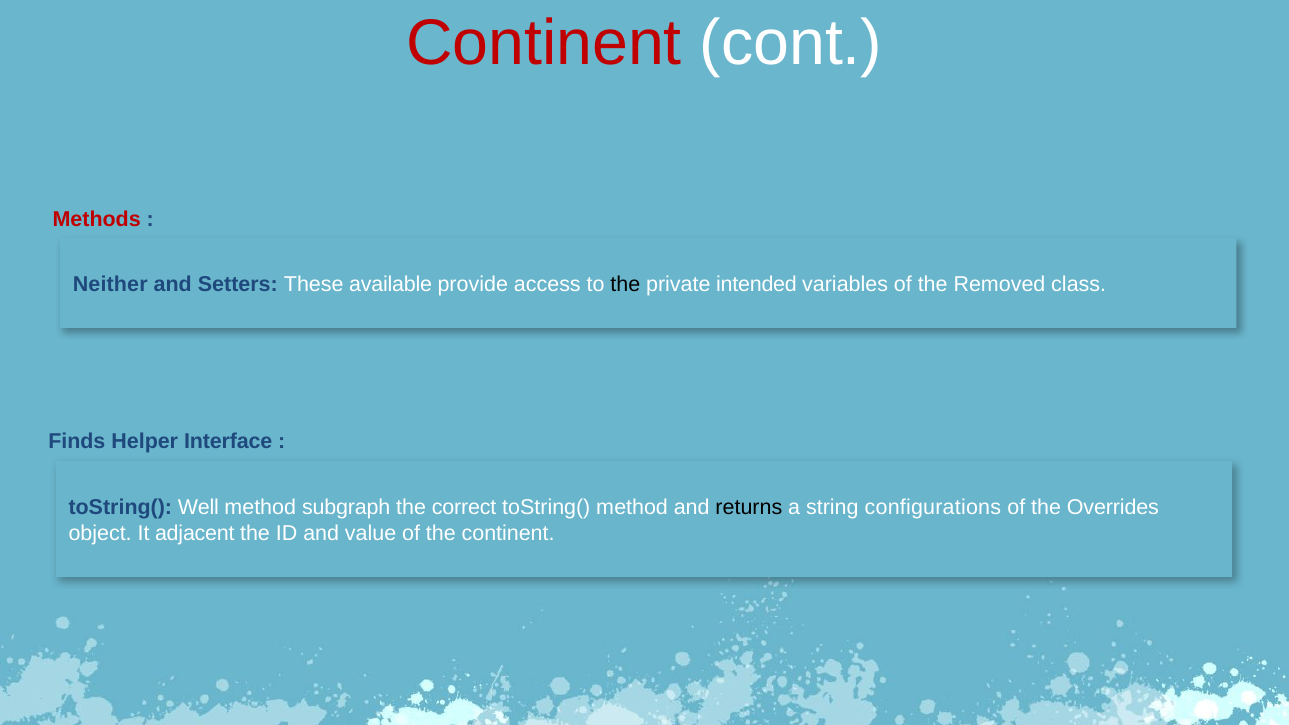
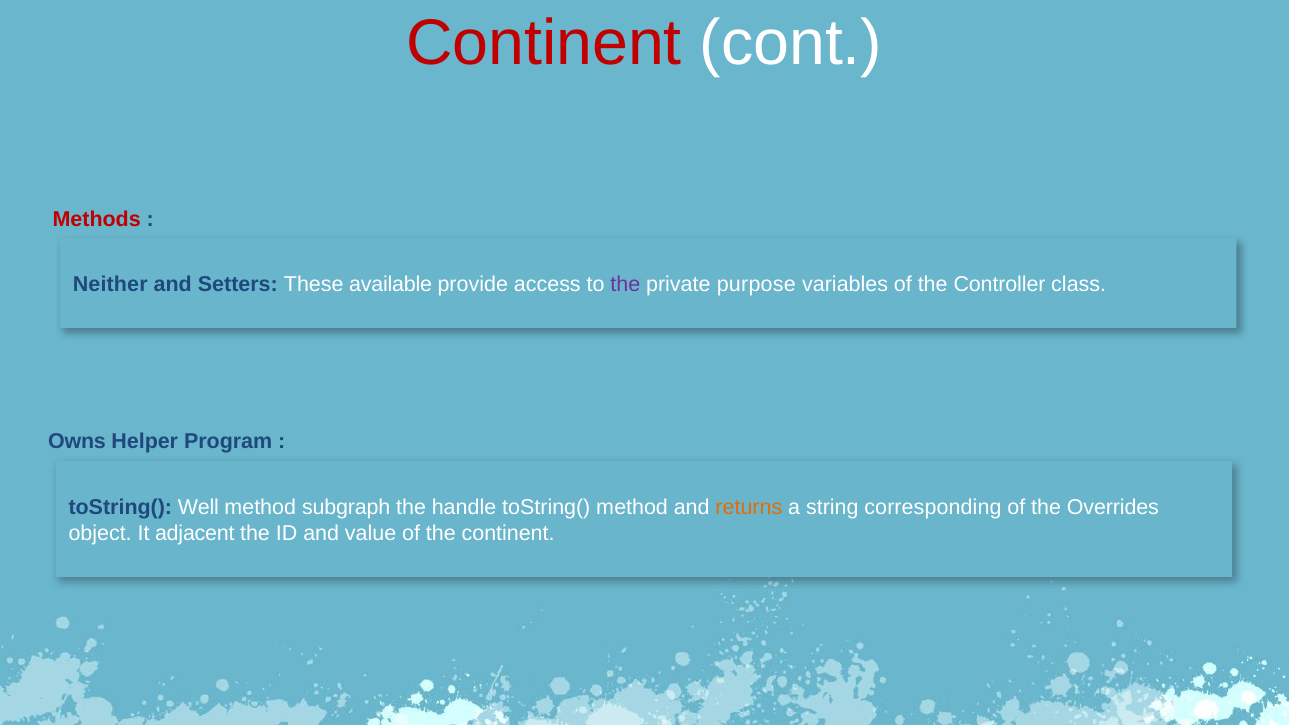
the at (625, 284) colour: black -> purple
intended: intended -> purpose
Removed: Removed -> Controller
Finds: Finds -> Owns
Interface: Interface -> Program
correct: correct -> handle
returns colour: black -> orange
configurations: configurations -> corresponding
